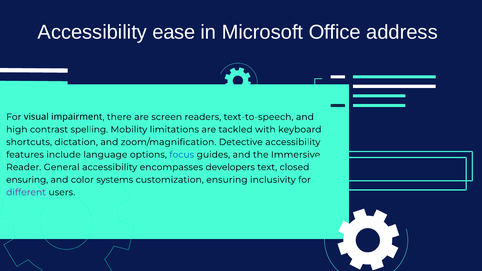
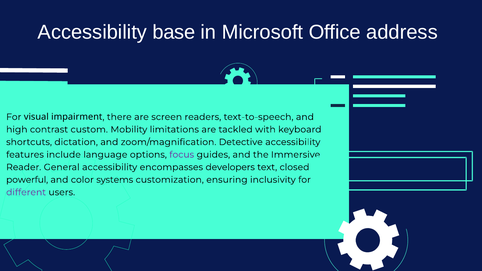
ease: ease -> base
spelling: spelling -> custom
focus colour: blue -> purple
ensuring at (27, 180): ensuring -> powerful
